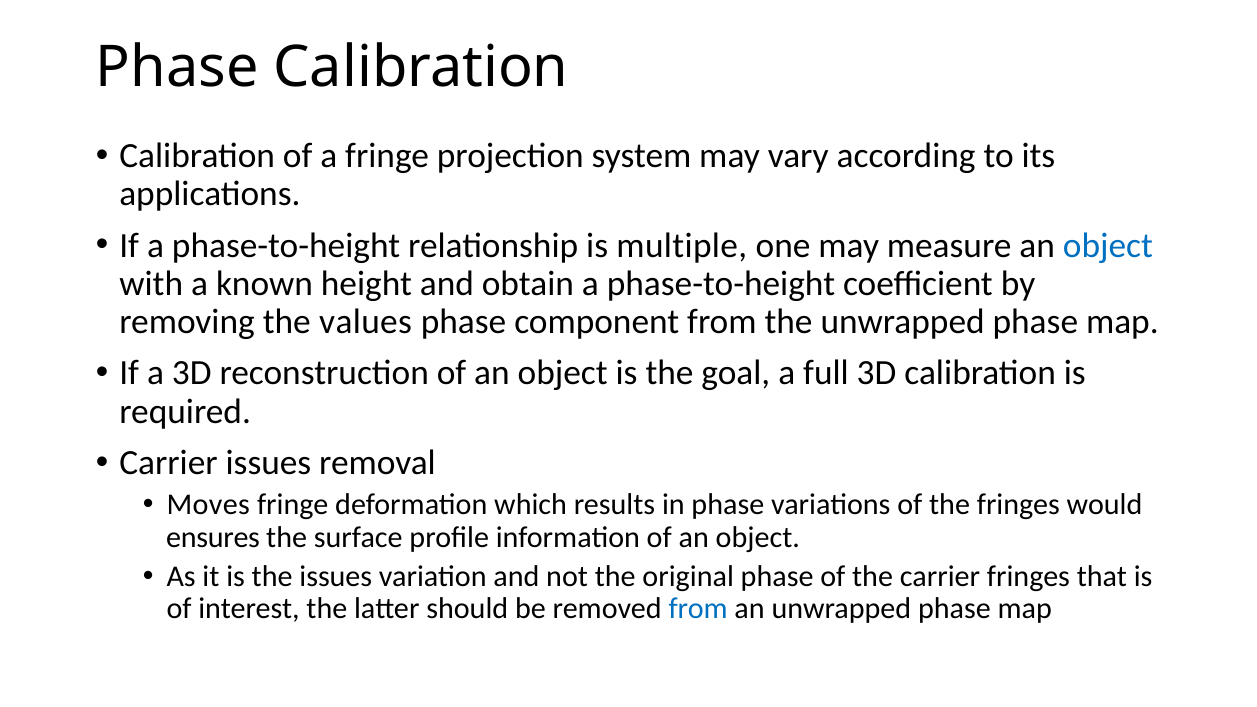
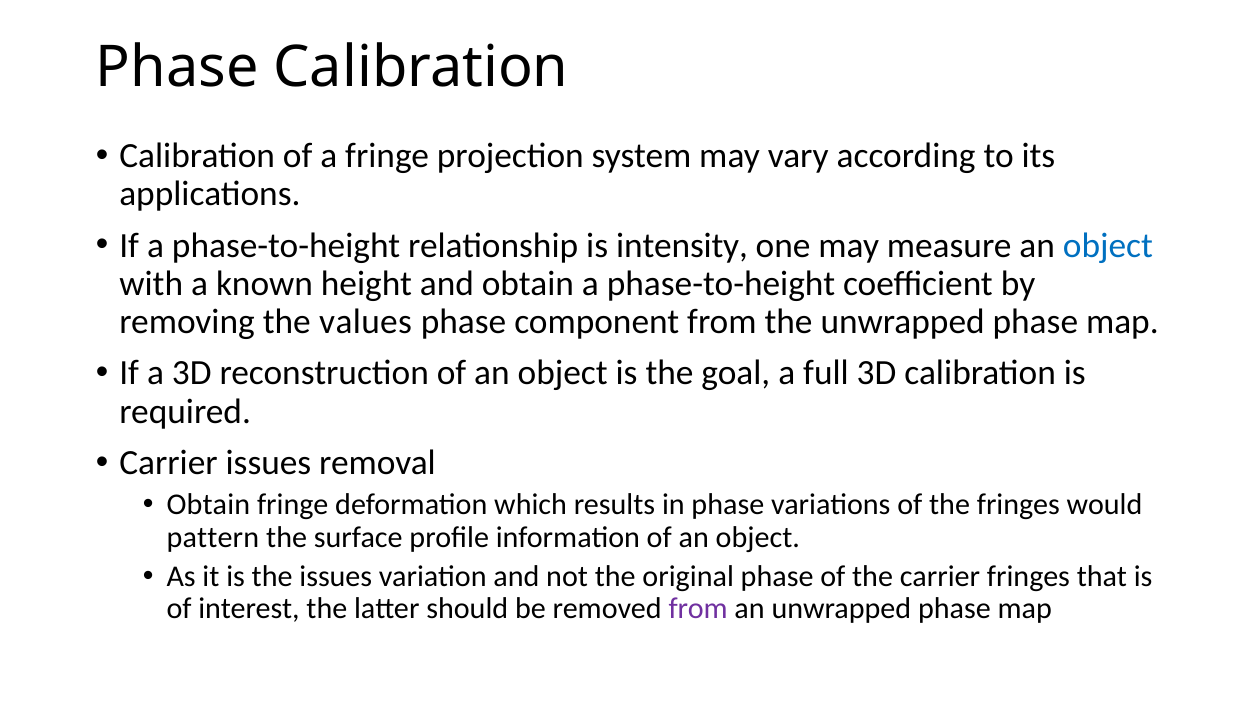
multiple: multiple -> intensity
Moves at (208, 505): Moves -> Obtain
ensures: ensures -> pattern
from at (698, 609) colour: blue -> purple
